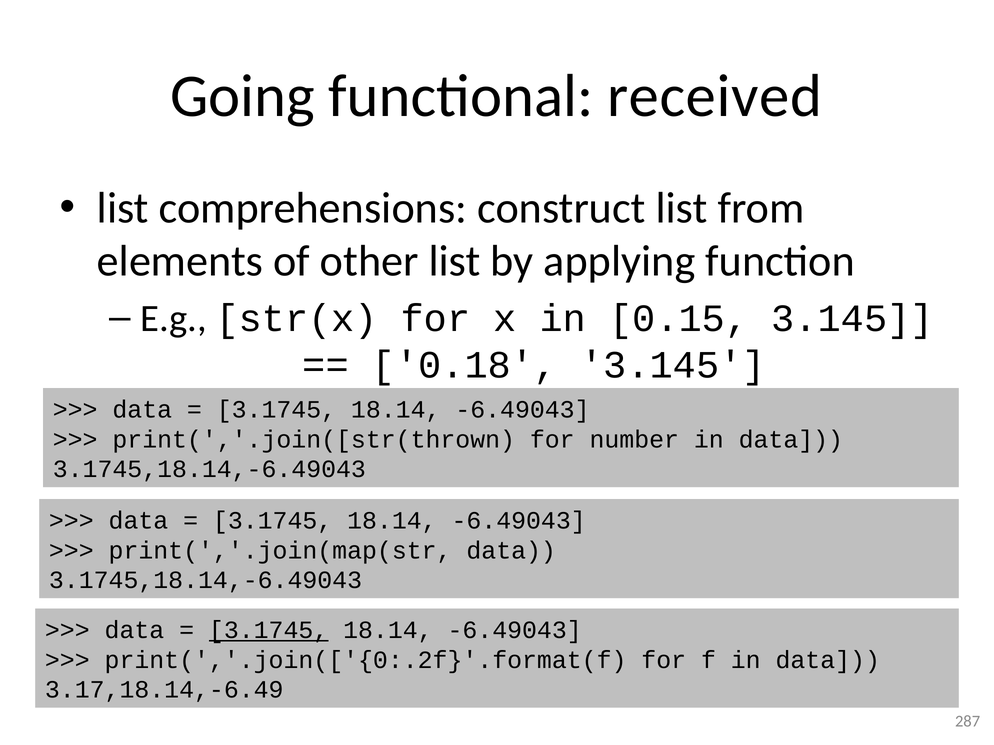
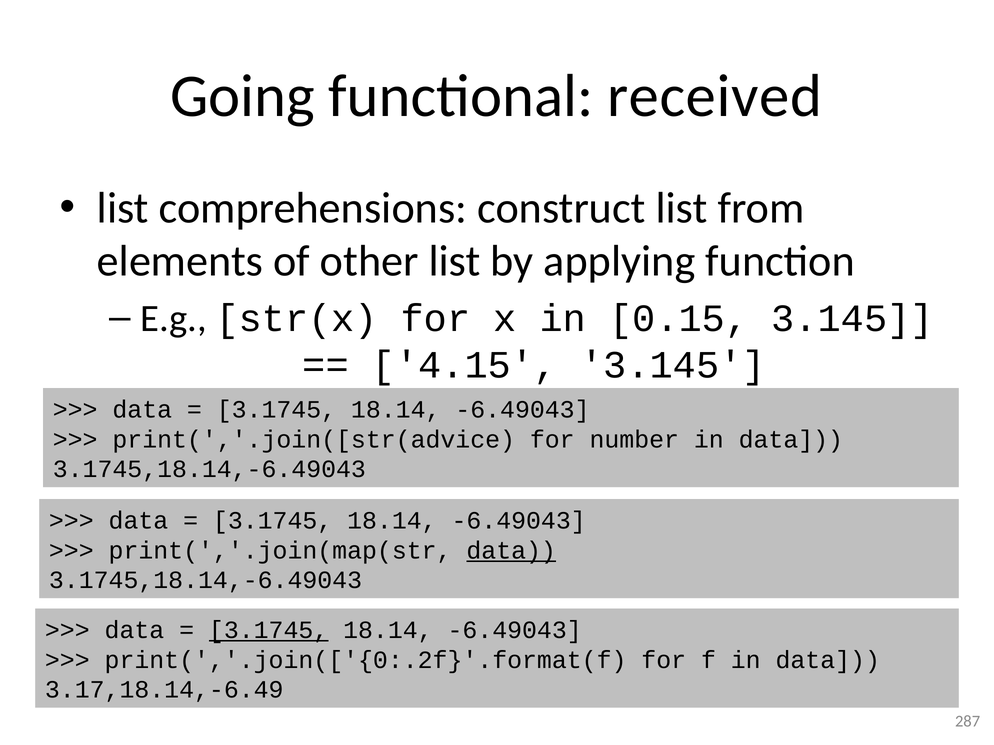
0.18: 0.18 -> 4.15
print(','.join([str(thrown: print(','.join([str(thrown -> print(','.join([str(advice
data at (511, 551) underline: none -> present
